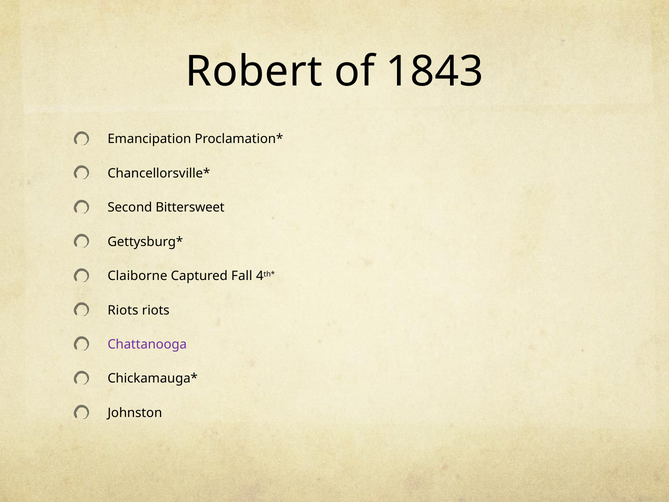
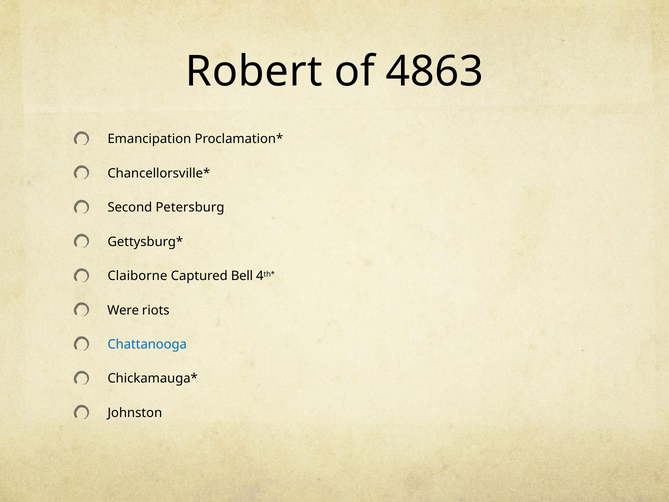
1843: 1843 -> 4863
Bittersweet: Bittersweet -> Petersburg
Fall: Fall -> Bell
Riots at (123, 310): Riots -> Were
Chattanooga colour: purple -> blue
